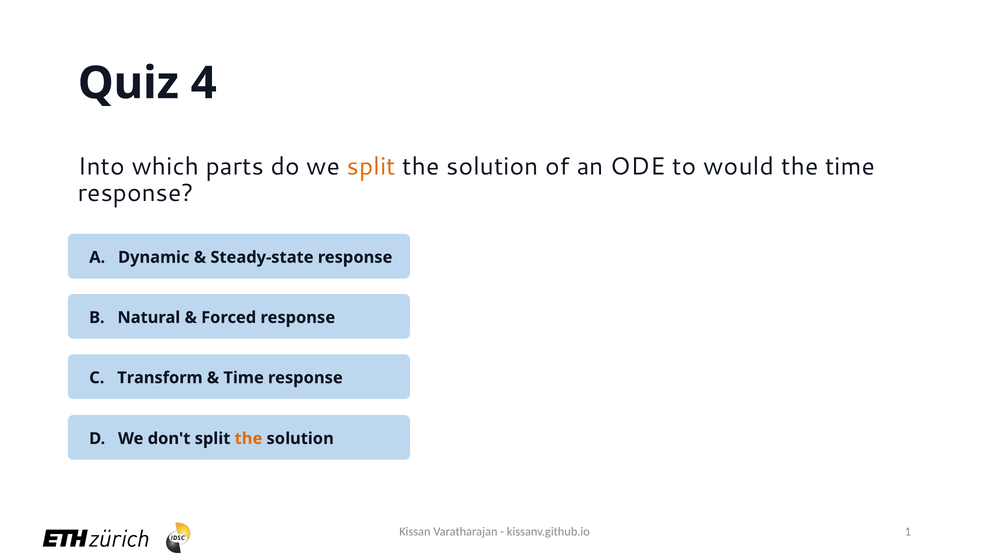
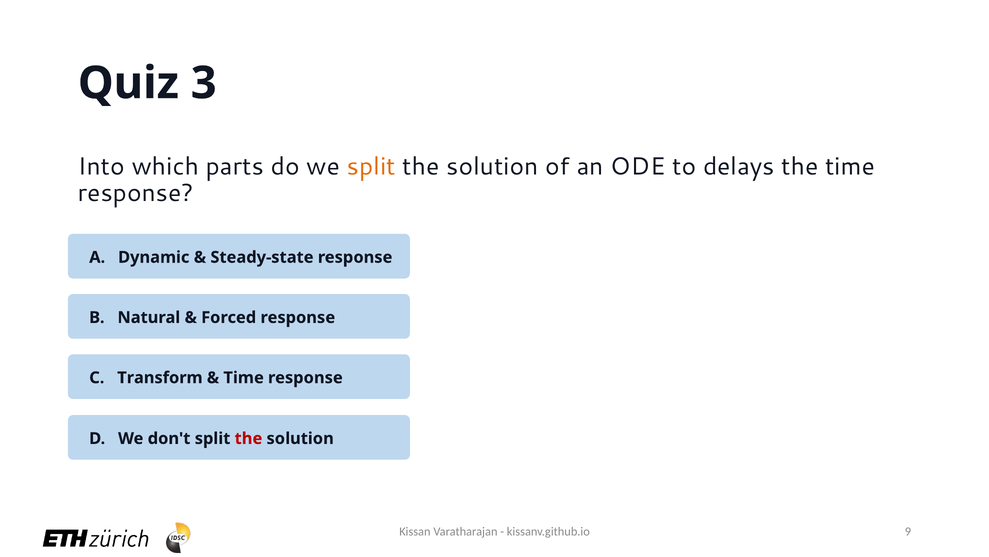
4: 4 -> 3
would: would -> delays
the at (248, 438) colour: orange -> red
1: 1 -> 9
